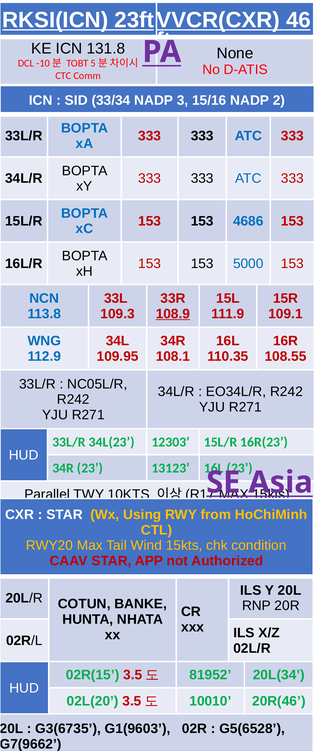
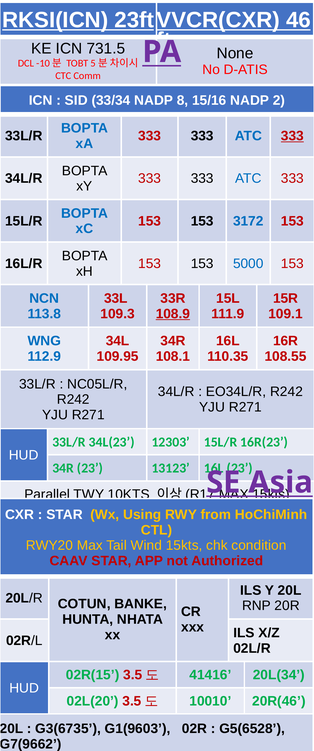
131.8: 131.8 -> 731.5
3: 3 -> 8
333 at (292, 136) underline: none -> present
4686: 4686 -> 3172
81952: 81952 -> 41416
